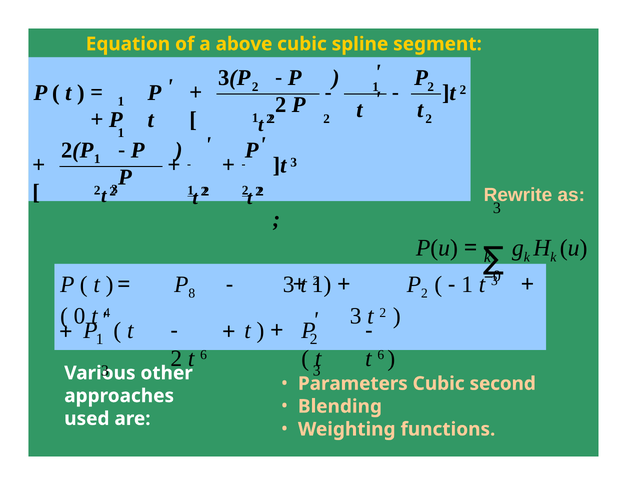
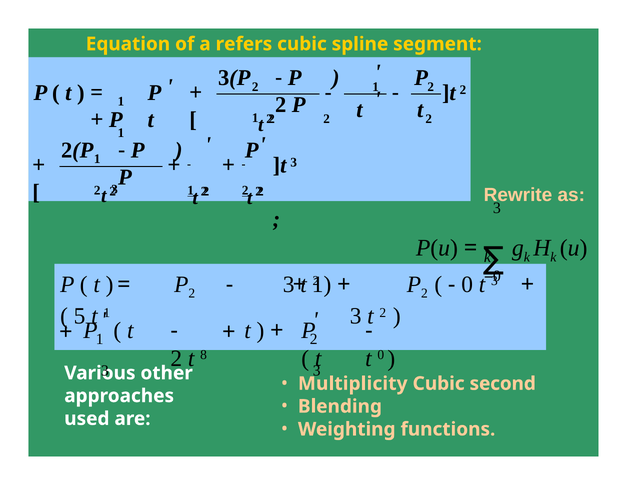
above: above -> refers
8 at (192, 293): 8 -> 2
1 at (467, 284): 1 -> 0
0 at (80, 316): 0 -> 5
4 at (107, 312): 4 -> 1
2 t 6: 6 -> 8
6 at (381, 355): 6 -> 0
Parameters: Parameters -> Multiplicity
